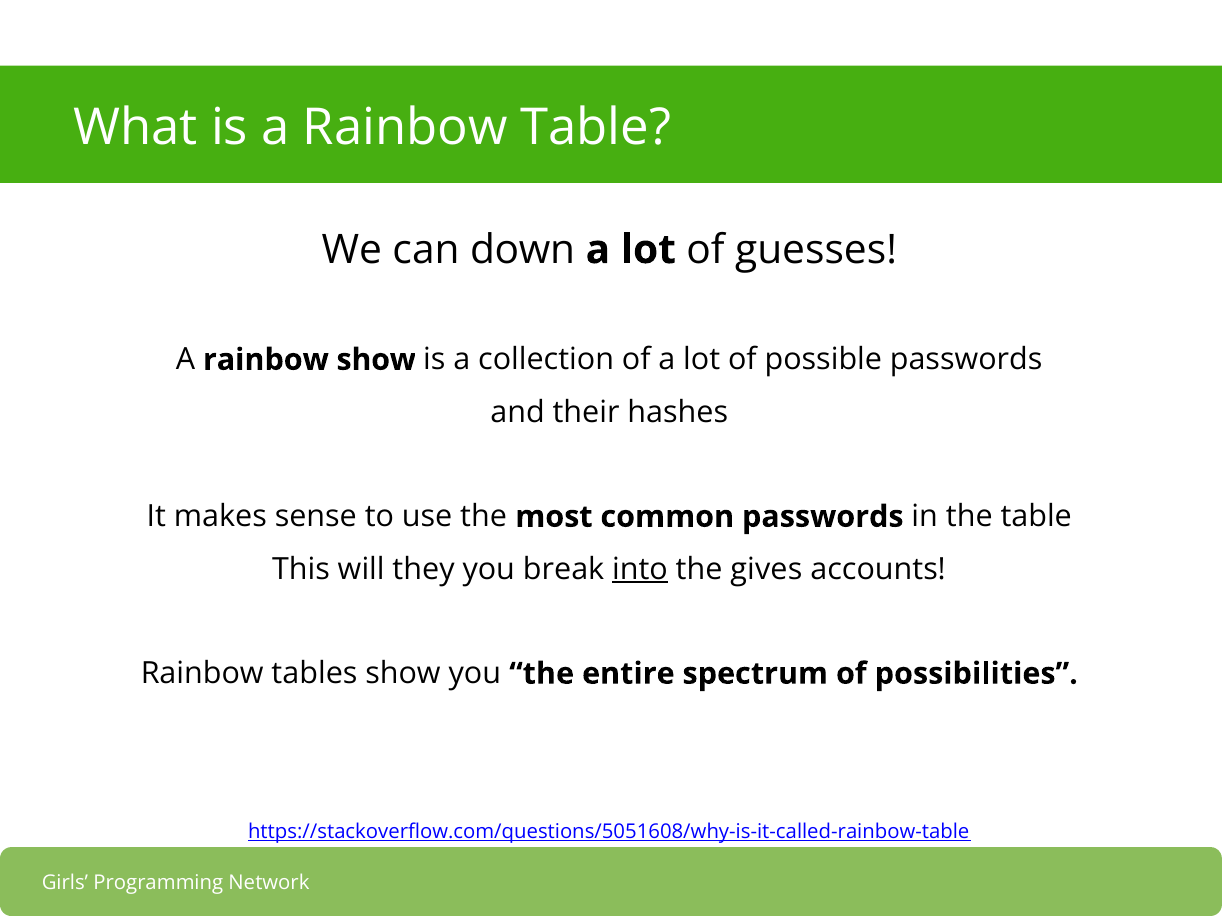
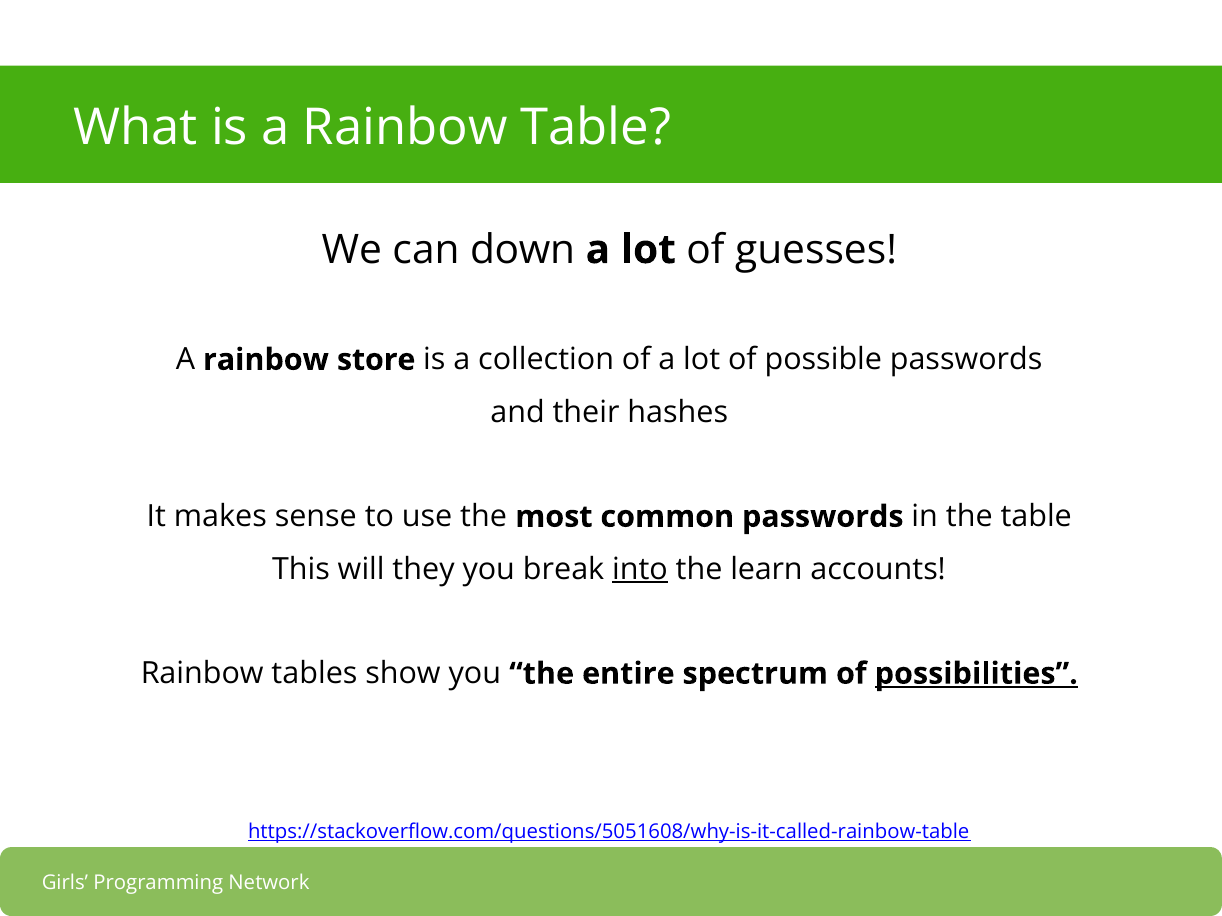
rainbow show: show -> store
gives: gives -> learn
possibilities underline: none -> present
